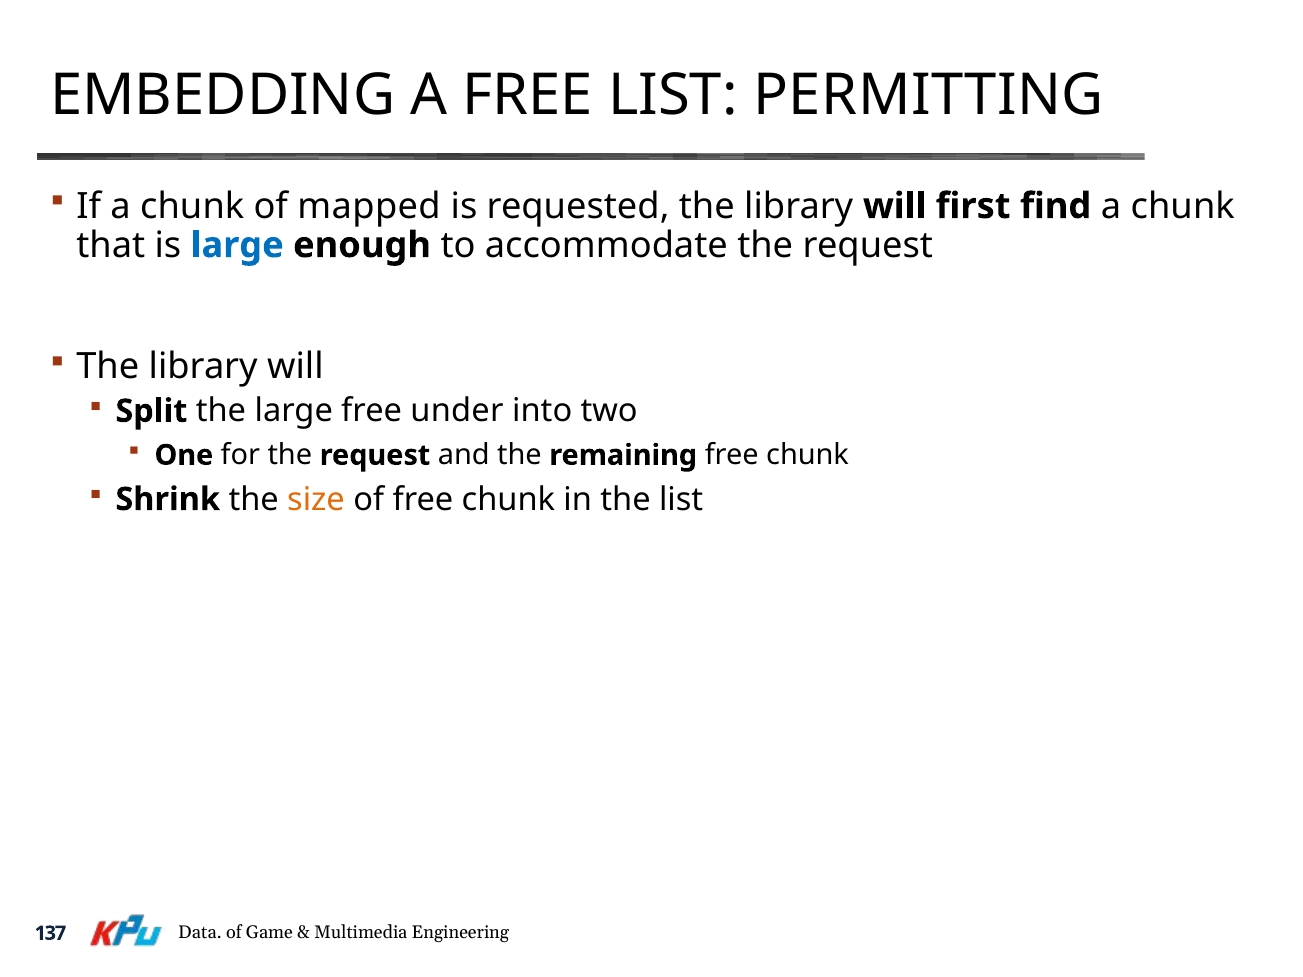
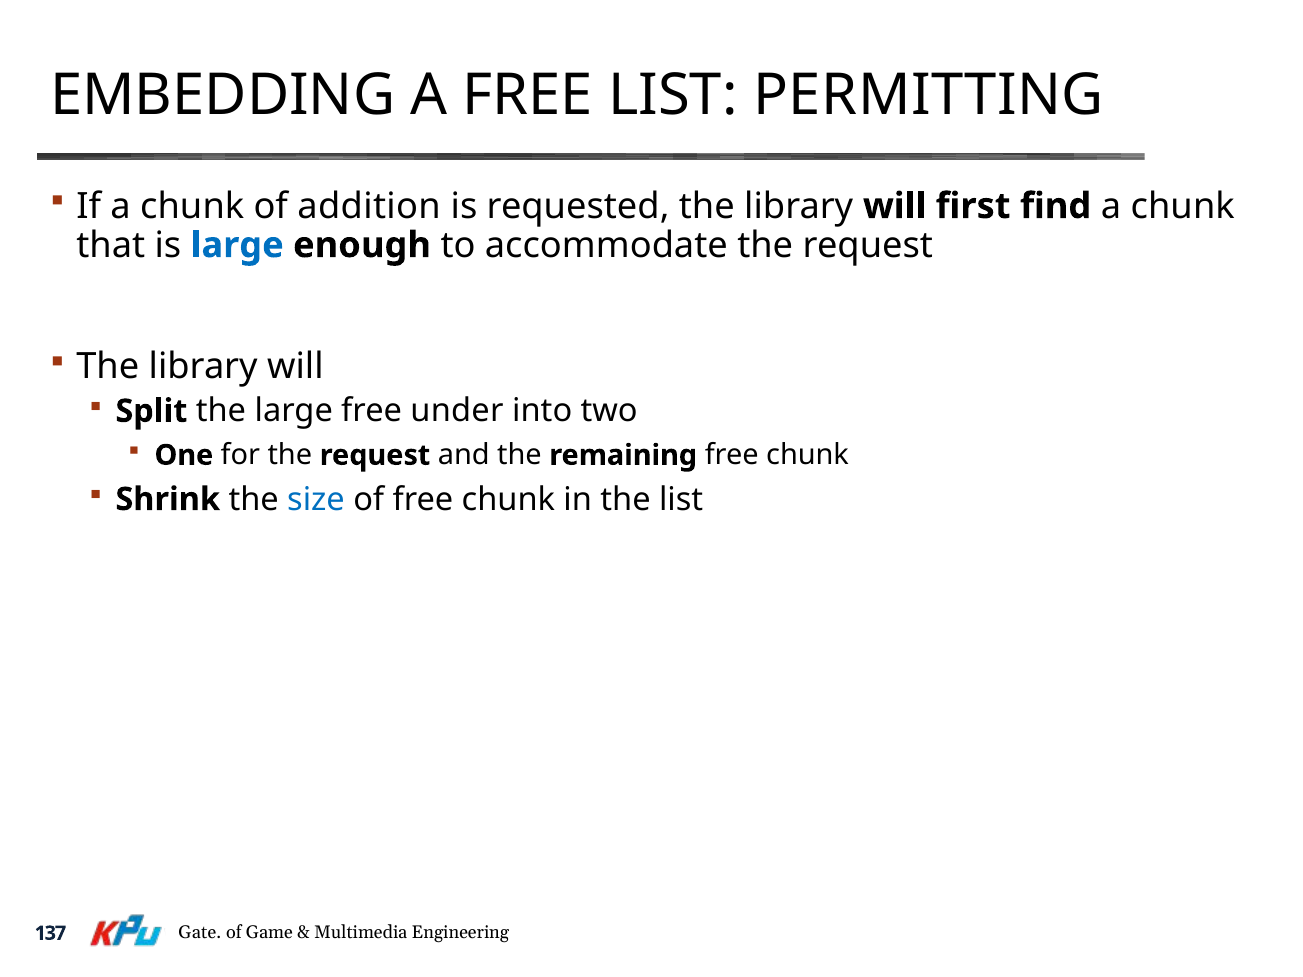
mapped: mapped -> addition
size colour: orange -> blue
Data: Data -> Gate
